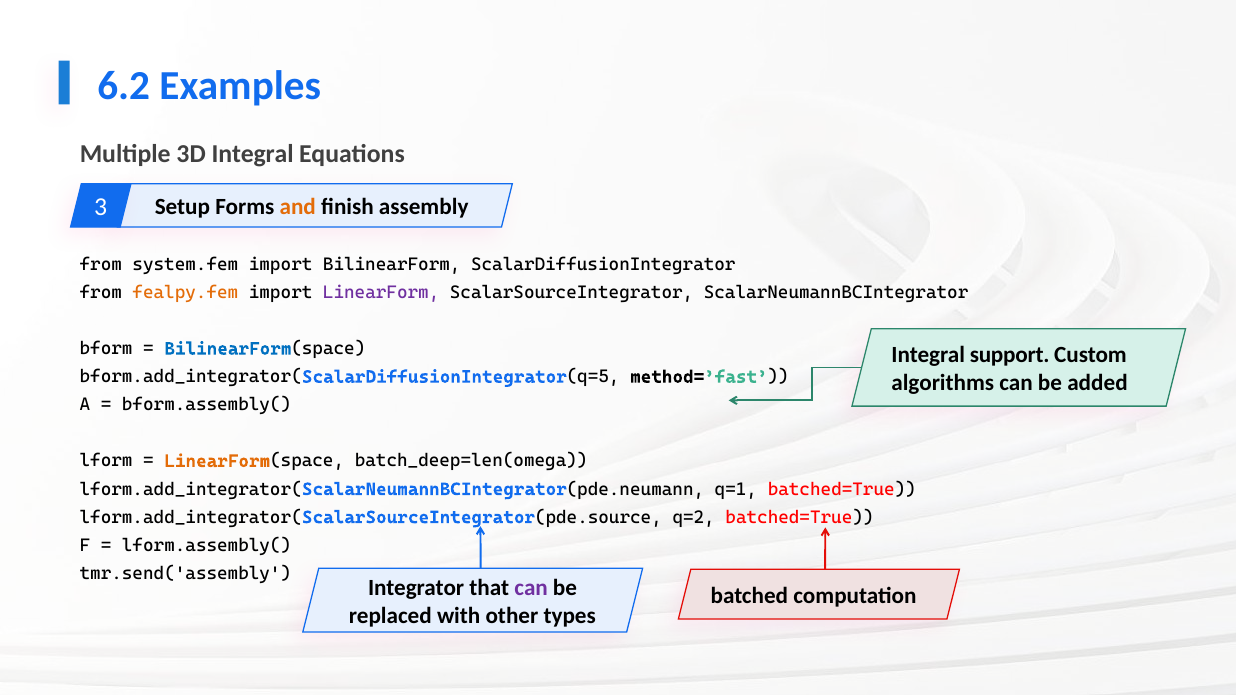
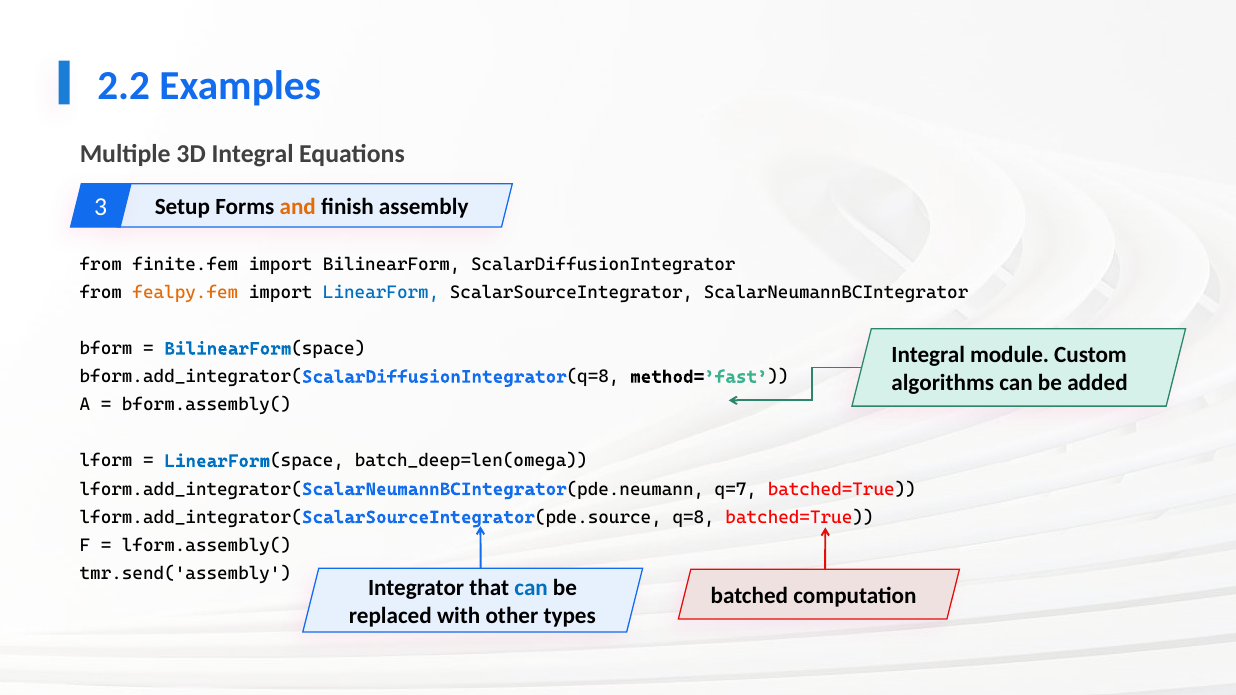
6.2: 6.2 -> 2.2
system.fem: system.fem -> finite.fem
LinearForm at (381, 293) colour: purple -> blue
support: support -> module
ScalarDiffusionIntegrator q=5: q=5 -> q=8
LinearForm at (217, 461) colour: orange -> blue
q=1: q=1 -> q=7
q=2 at (694, 517): q=2 -> q=8
can at (531, 588) colour: purple -> blue
